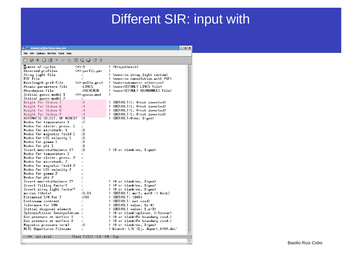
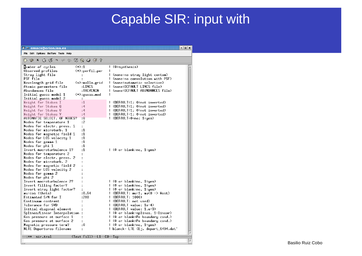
Different: Different -> Capable
